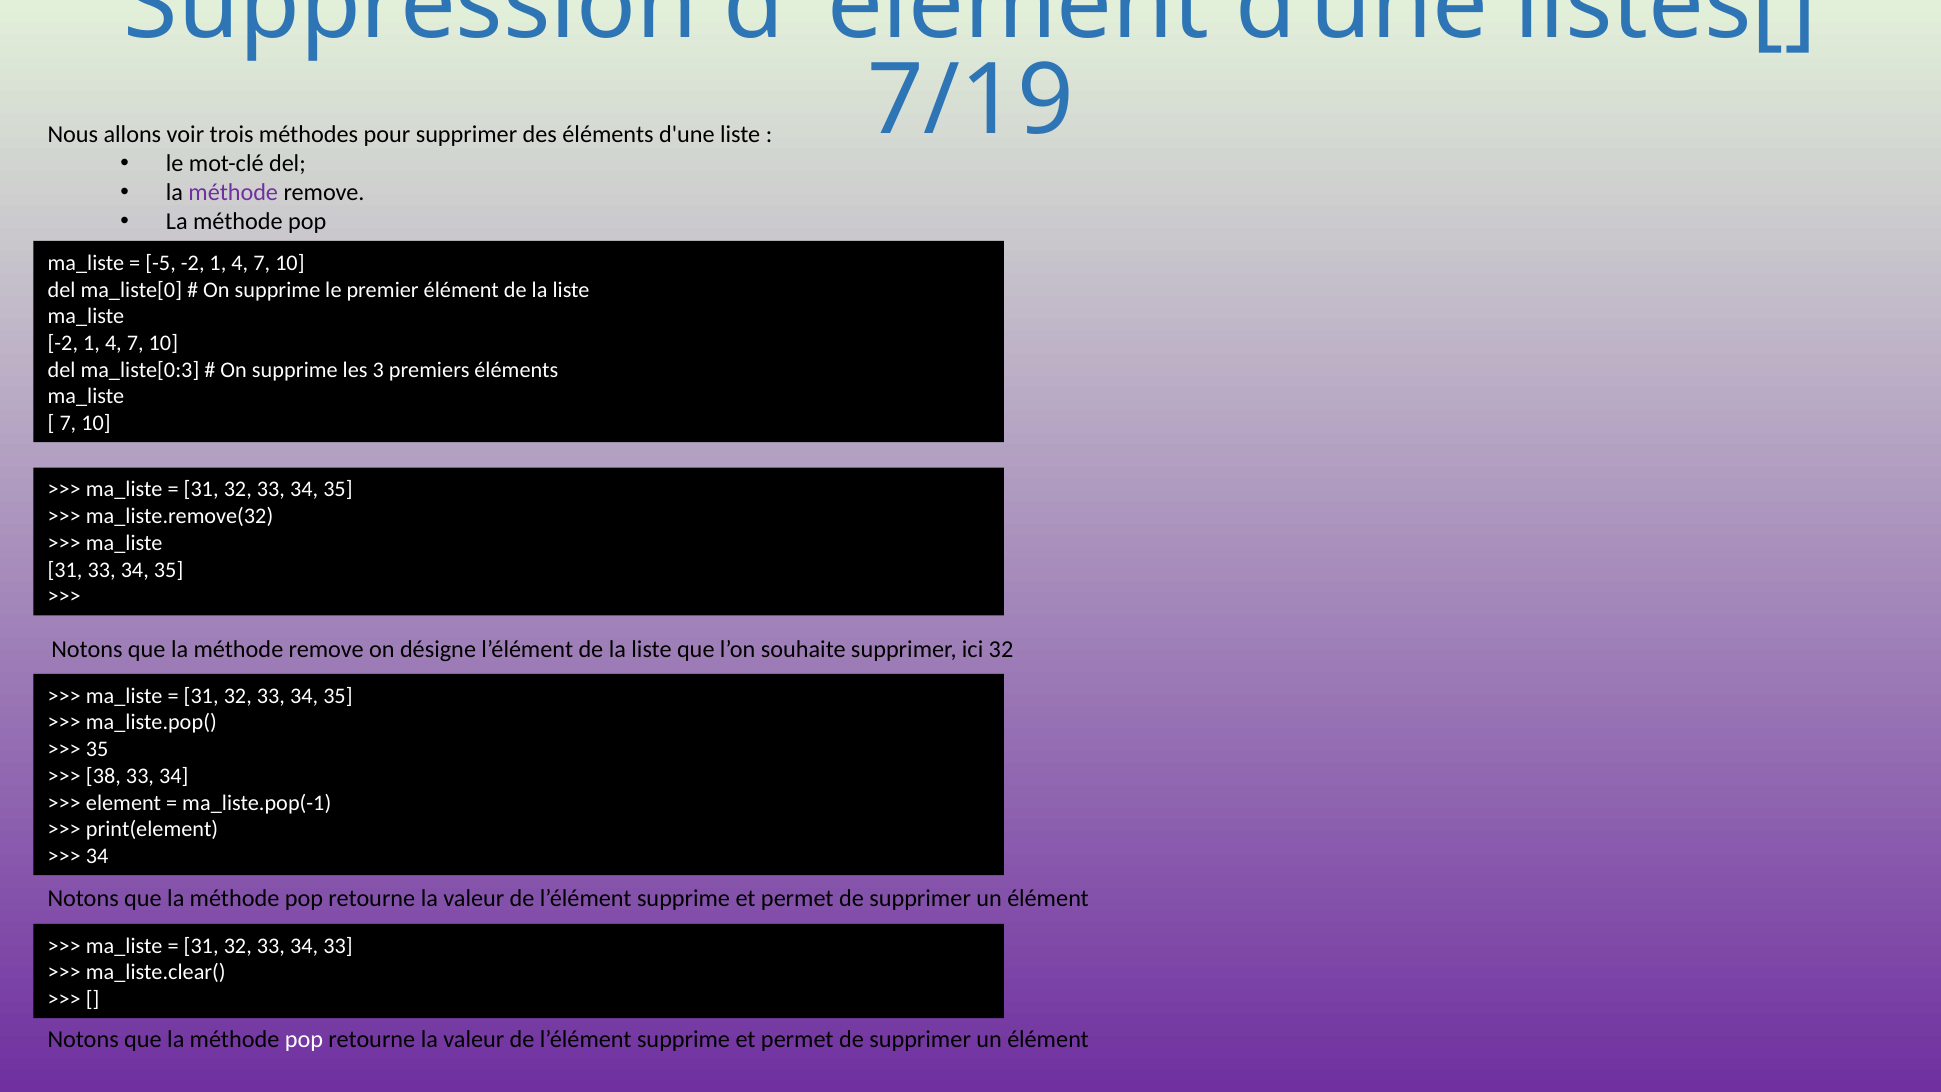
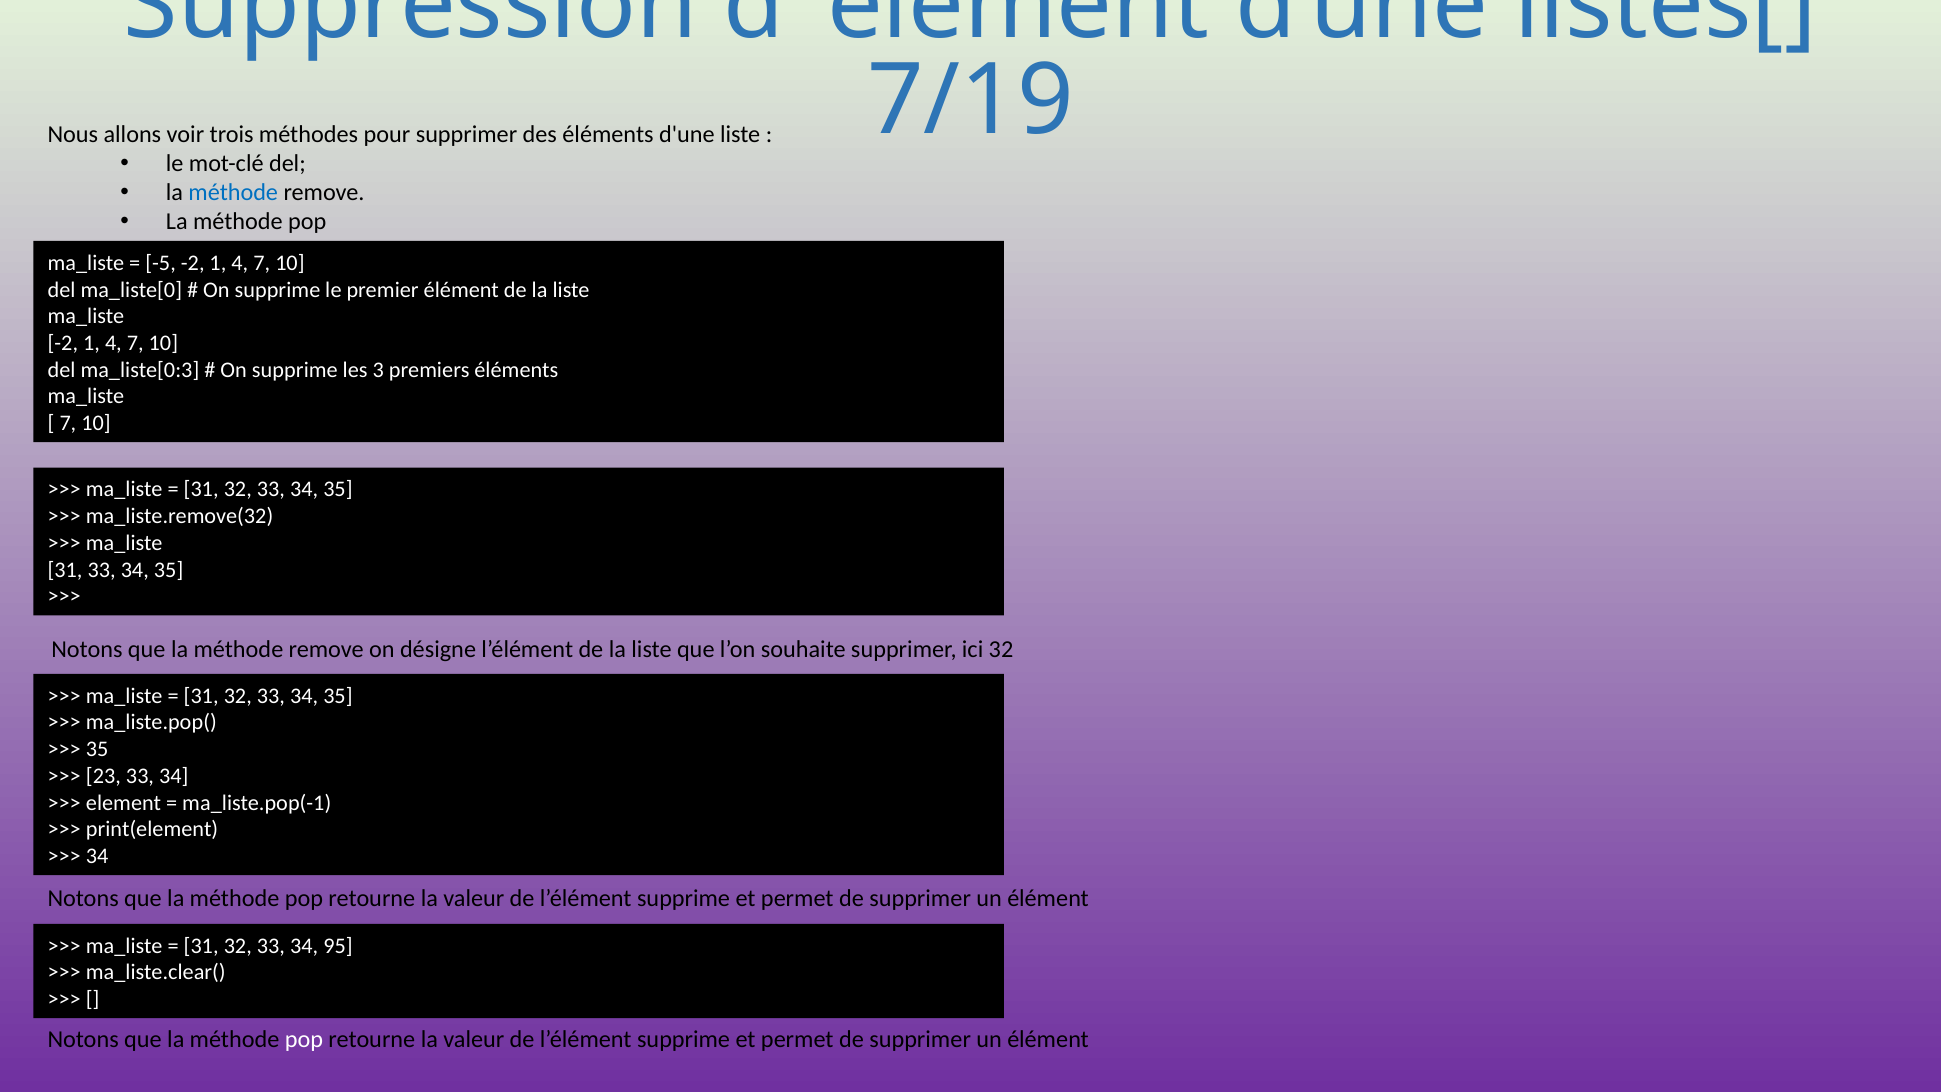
méthode at (233, 193) colour: purple -> blue
38: 38 -> 23
34 33: 33 -> 95
